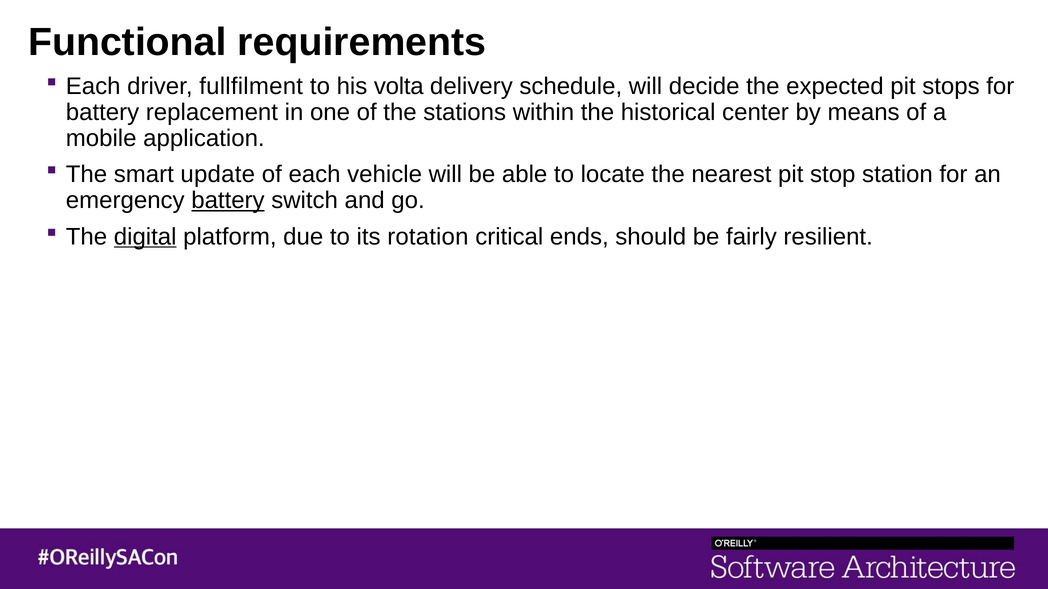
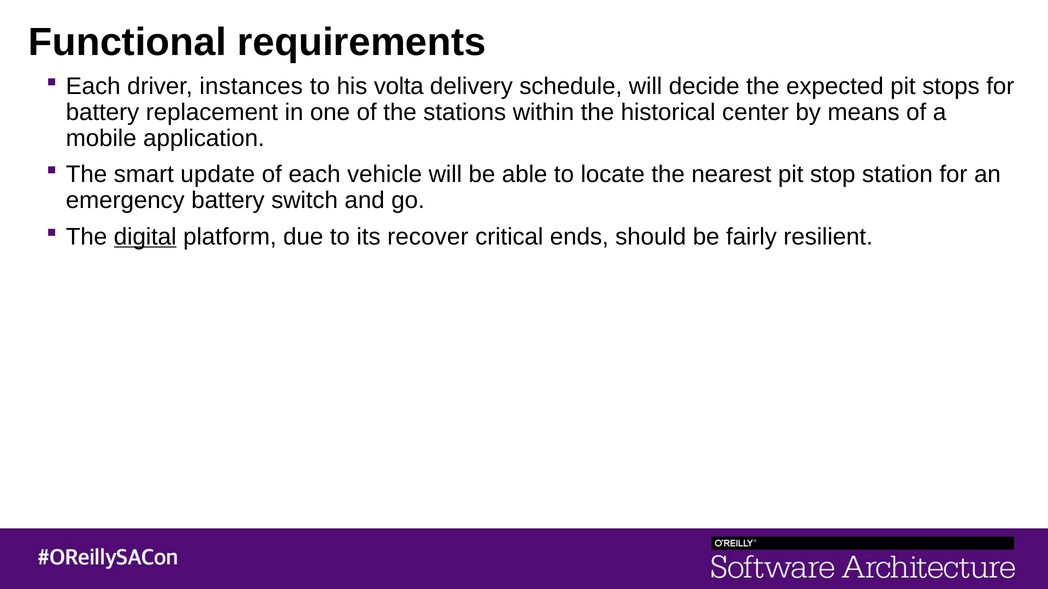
fullfilment: fullfilment -> instances
battery at (228, 201) underline: present -> none
rotation: rotation -> recover
